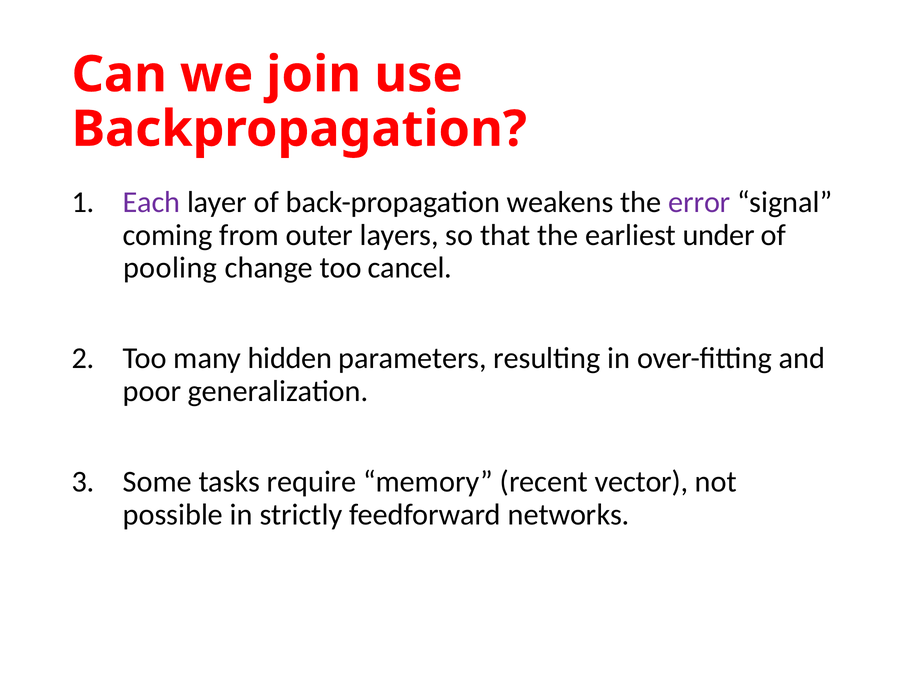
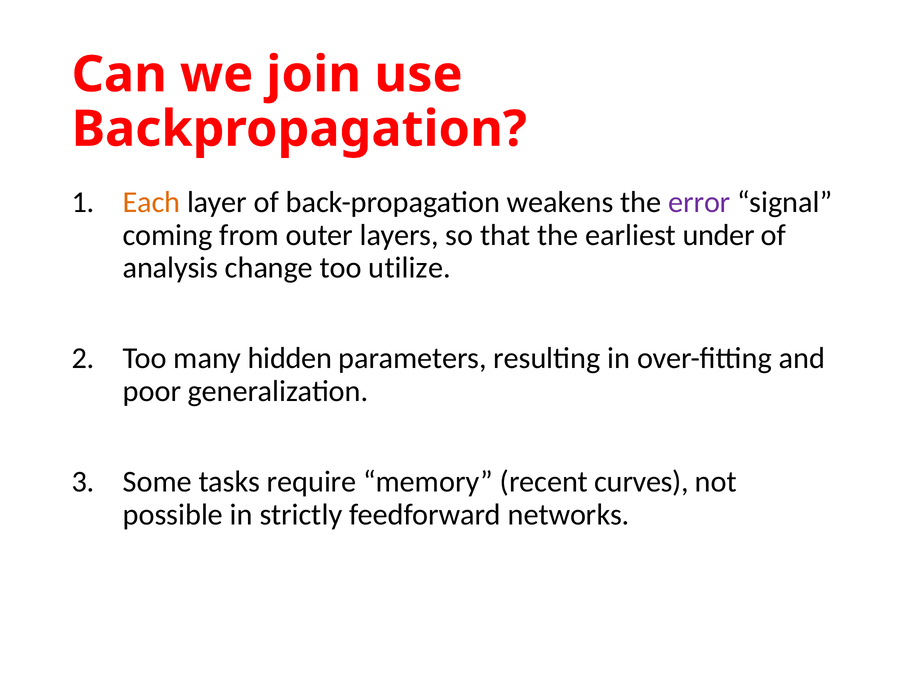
Each colour: purple -> orange
pooling: pooling -> analysis
cancel: cancel -> utilize
vector: vector -> curves
